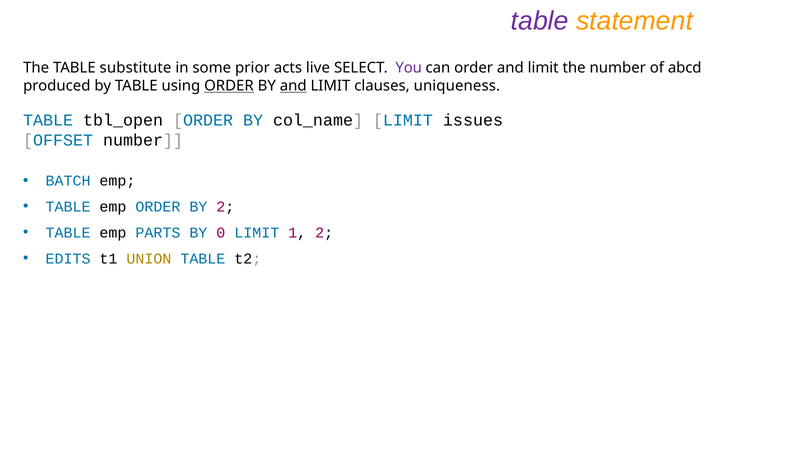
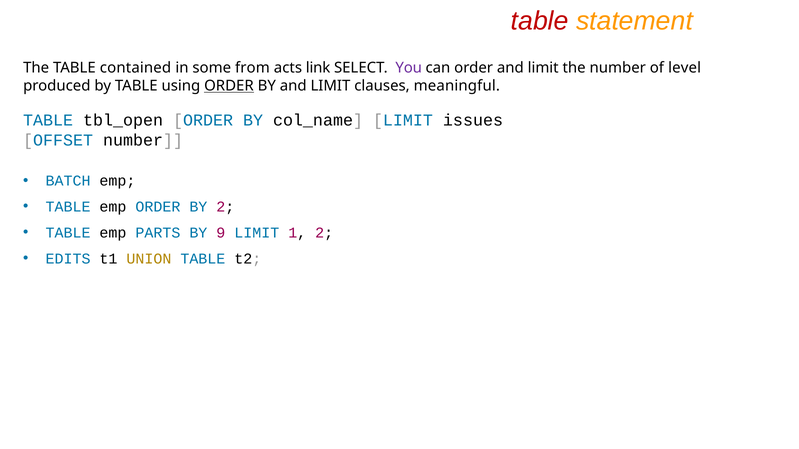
table at (540, 21) colour: purple -> red
substitute: substitute -> contained
prior: prior -> from
live: live -> link
abcd: abcd -> level
and at (293, 86) underline: present -> none
uniqueness: uniqueness -> meaningful
0: 0 -> 9
